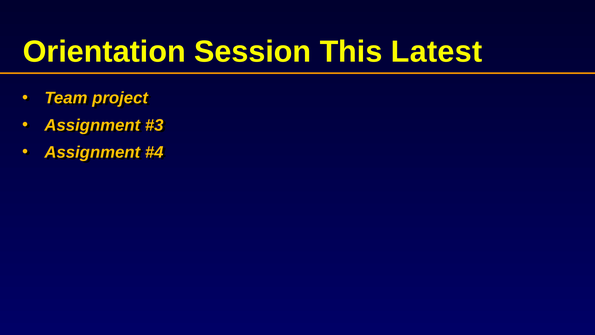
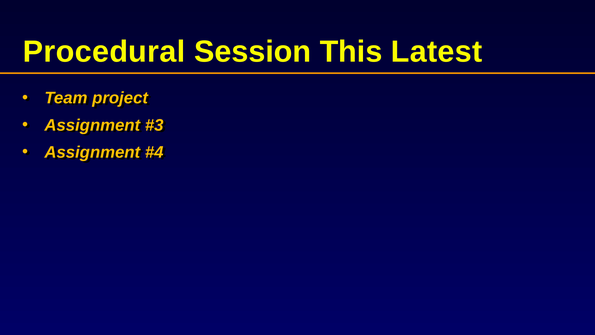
Orientation: Orientation -> Procedural
